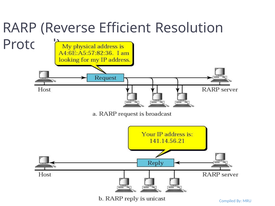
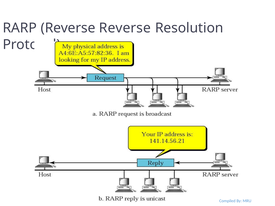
Reverse Efficient: Efficient -> Reverse
